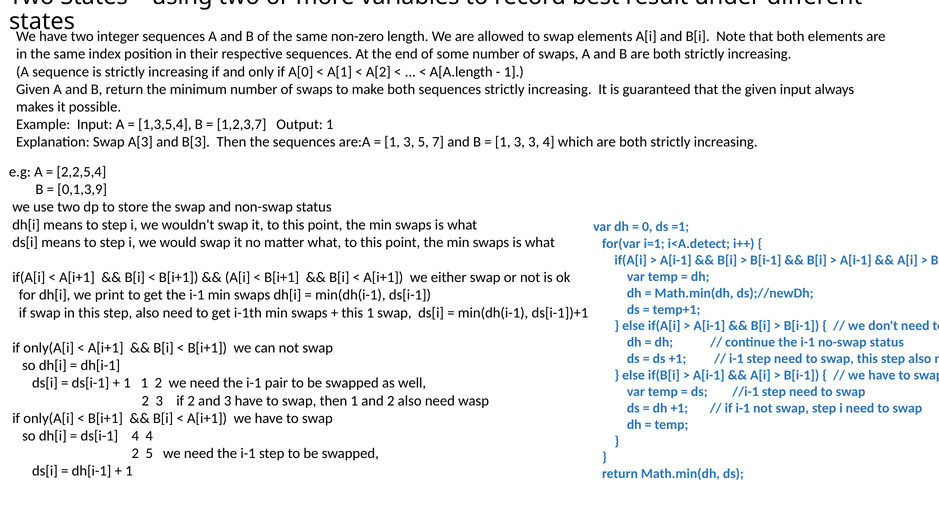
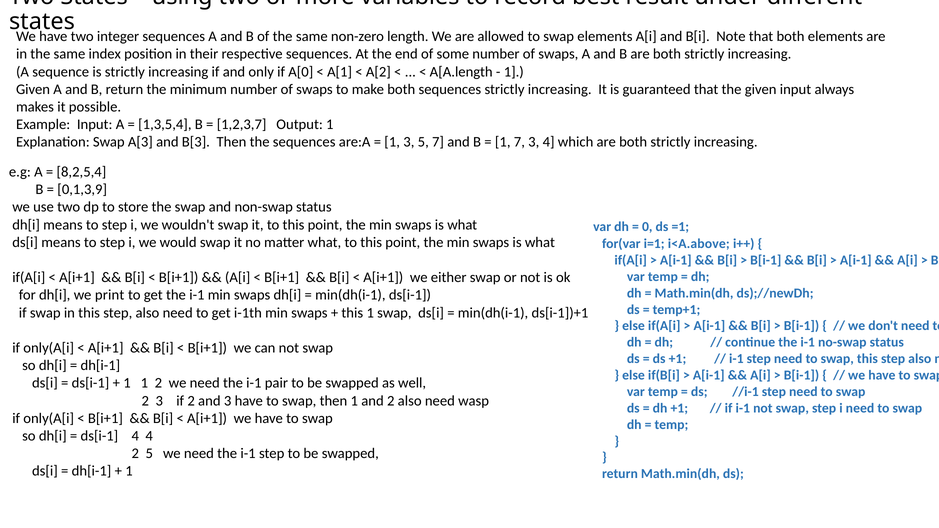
3 at (519, 142): 3 -> 7
2,2,5,4: 2,2,5,4 -> 8,2,5,4
i<A.detect: i<A.detect -> i<A.above
